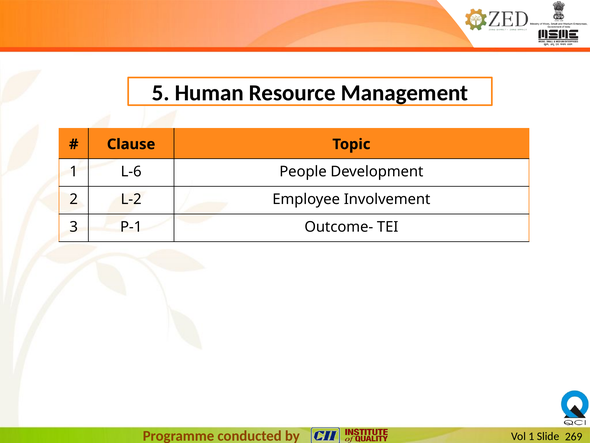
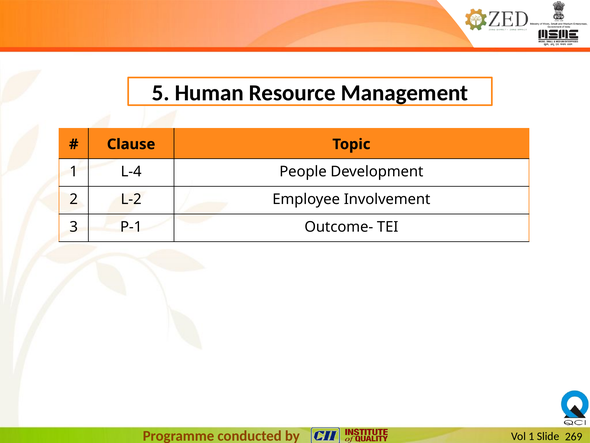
L-6: L-6 -> L-4
